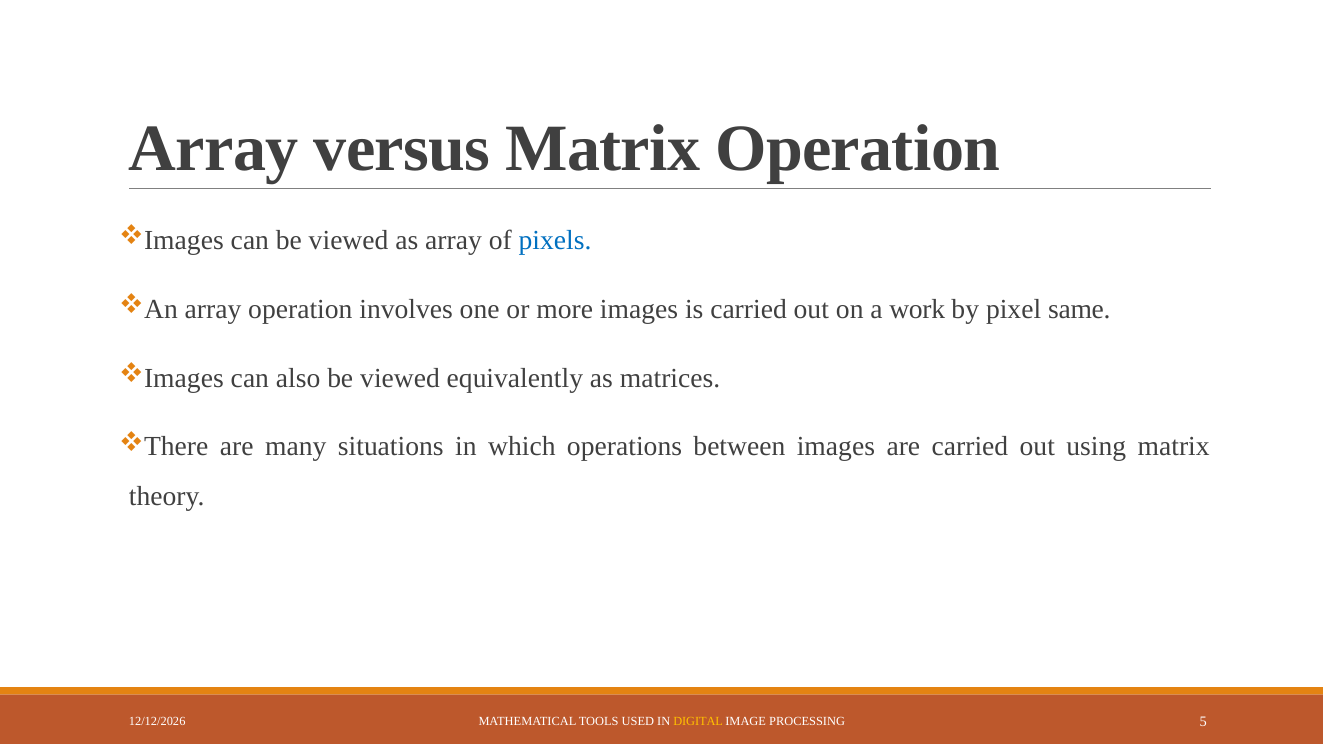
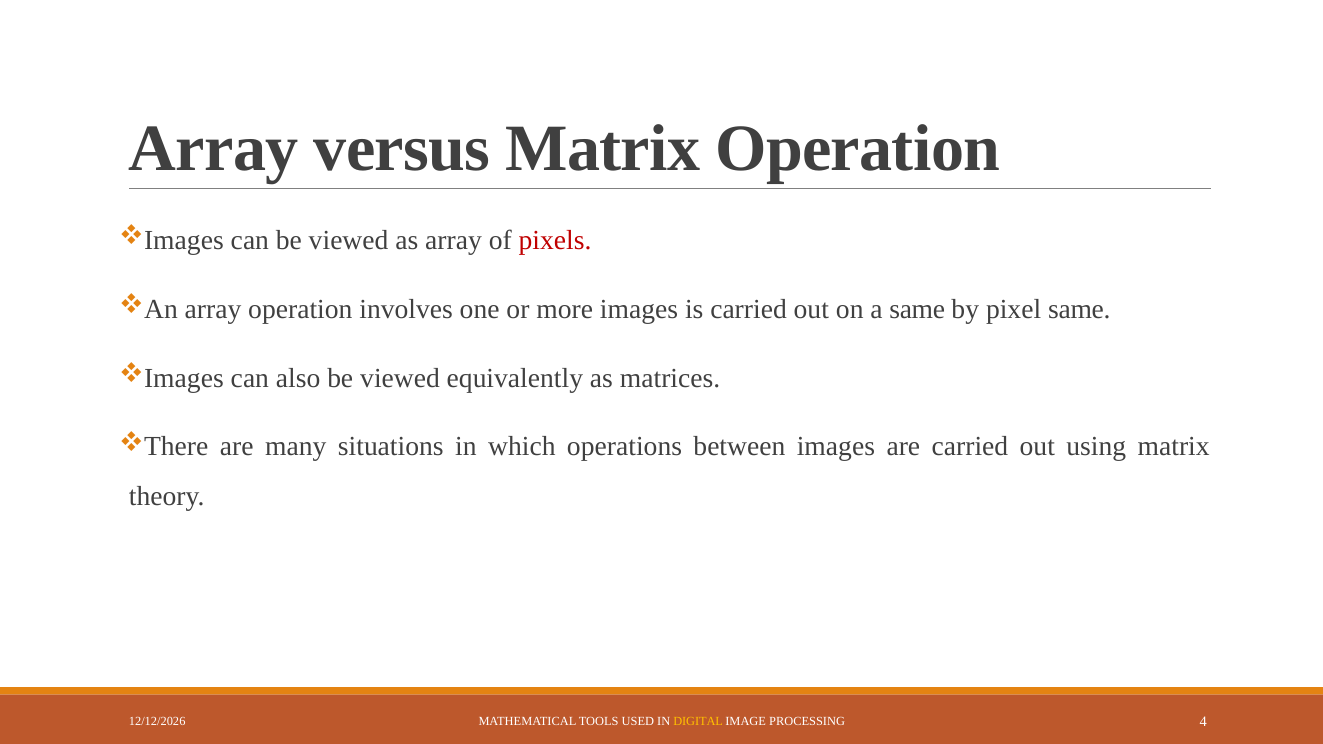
pixels colour: blue -> red
a work: work -> same
5: 5 -> 4
